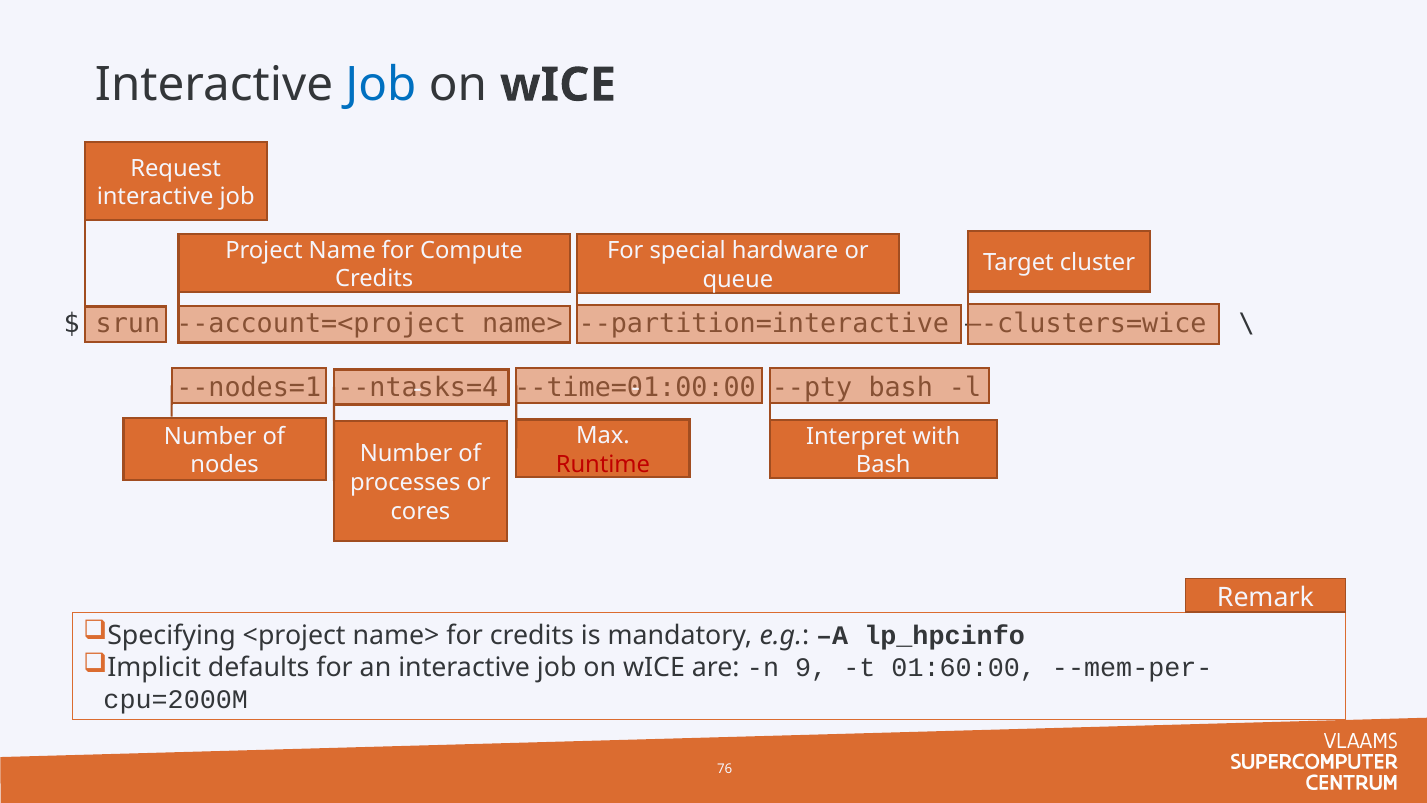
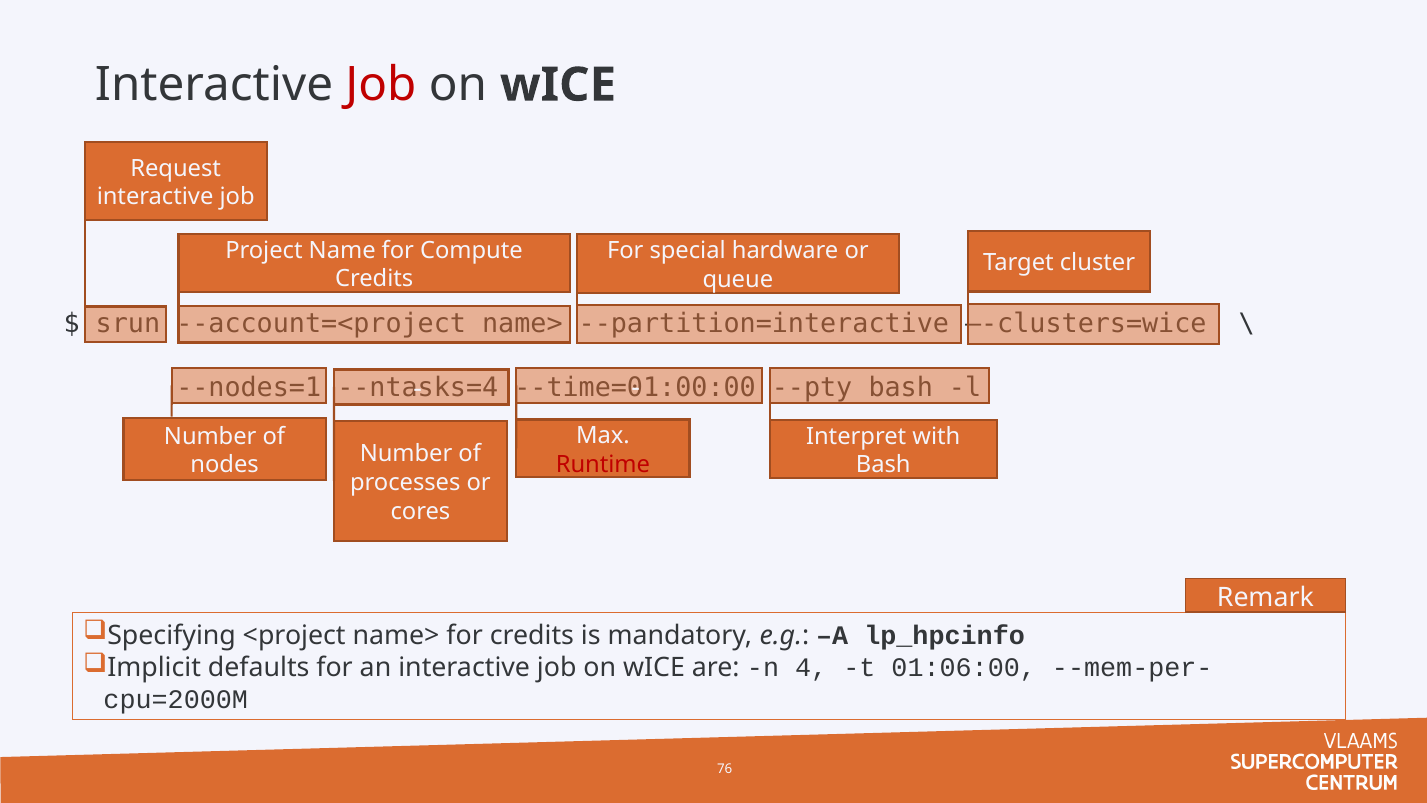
Job at (381, 85) colour: blue -> red
9: 9 -> 4
01:60:00: 01:60:00 -> 01:06:00
